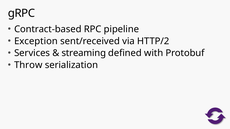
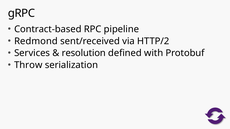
Exception: Exception -> Redmond
streaming: streaming -> resolution
